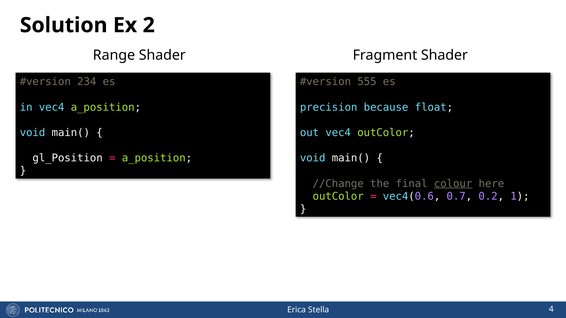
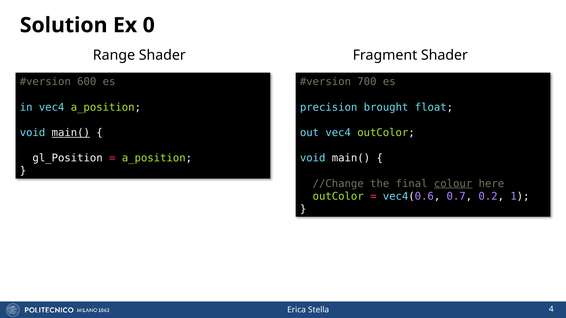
2: 2 -> 0
234: 234 -> 600
555: 555 -> 700
because: because -> brought
main( at (71, 133) underline: none -> present
